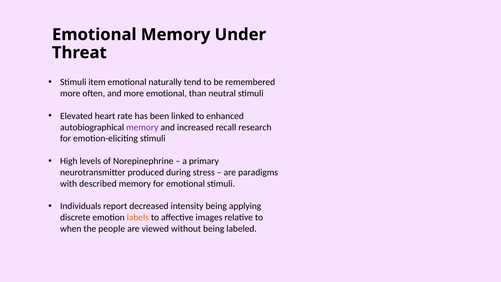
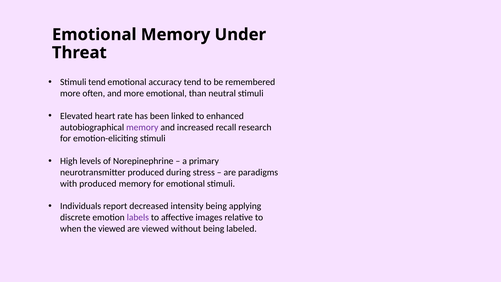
Stimuli item: item -> tend
naturally: naturally -> accuracy
with described: described -> produced
labels colour: orange -> purple
the people: people -> viewed
